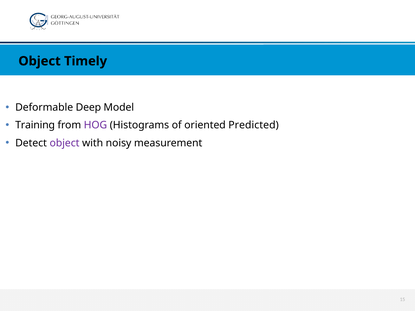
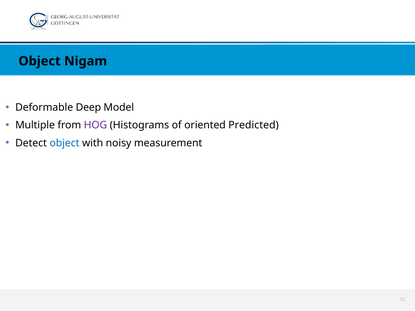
Timely: Timely -> Nigam
Training: Training -> Multiple
object at (65, 143) colour: purple -> blue
